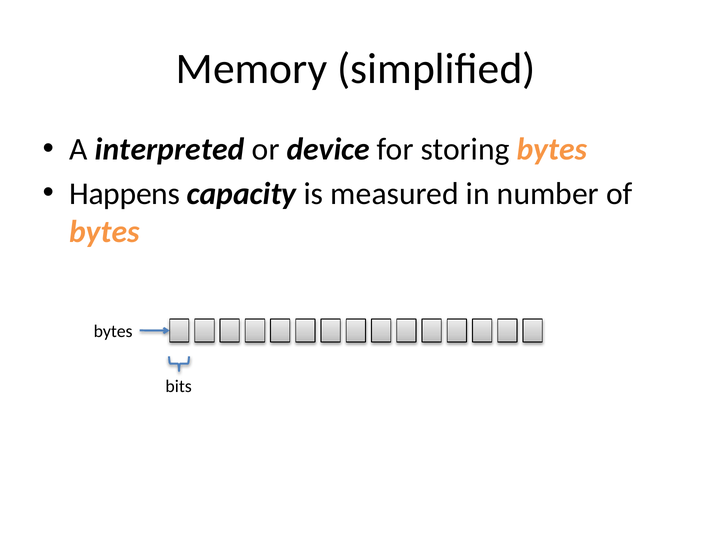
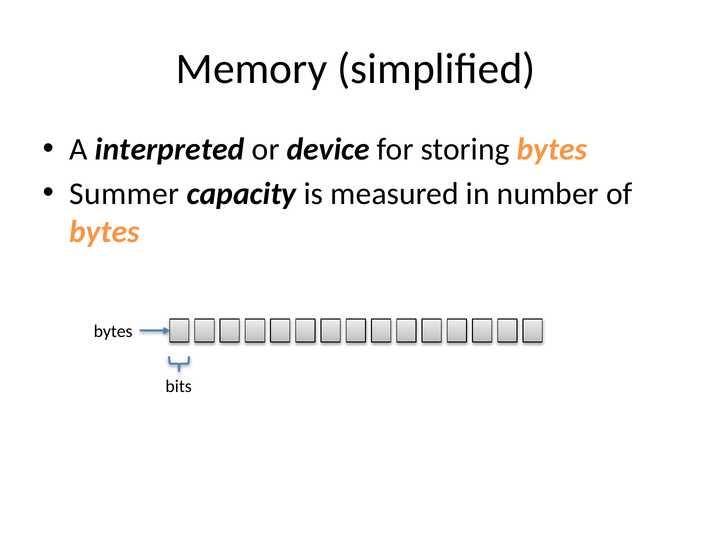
Happens: Happens -> Summer
